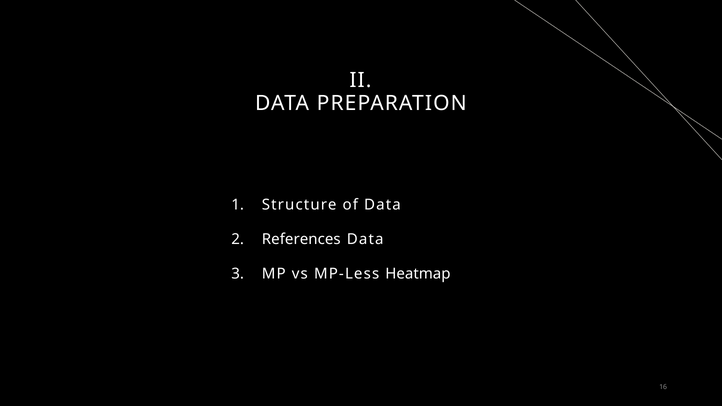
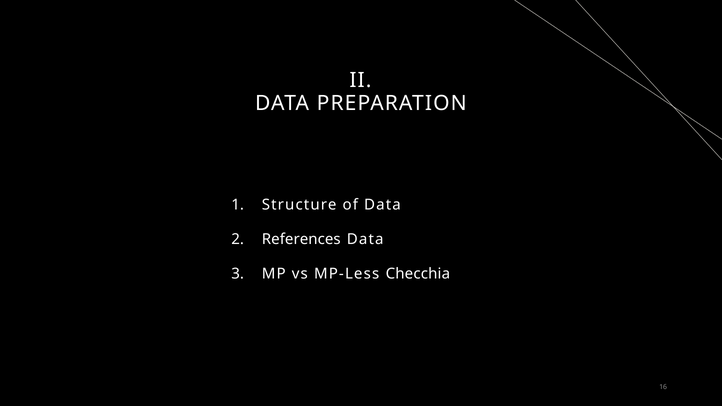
Heatmap: Heatmap -> Checchia
